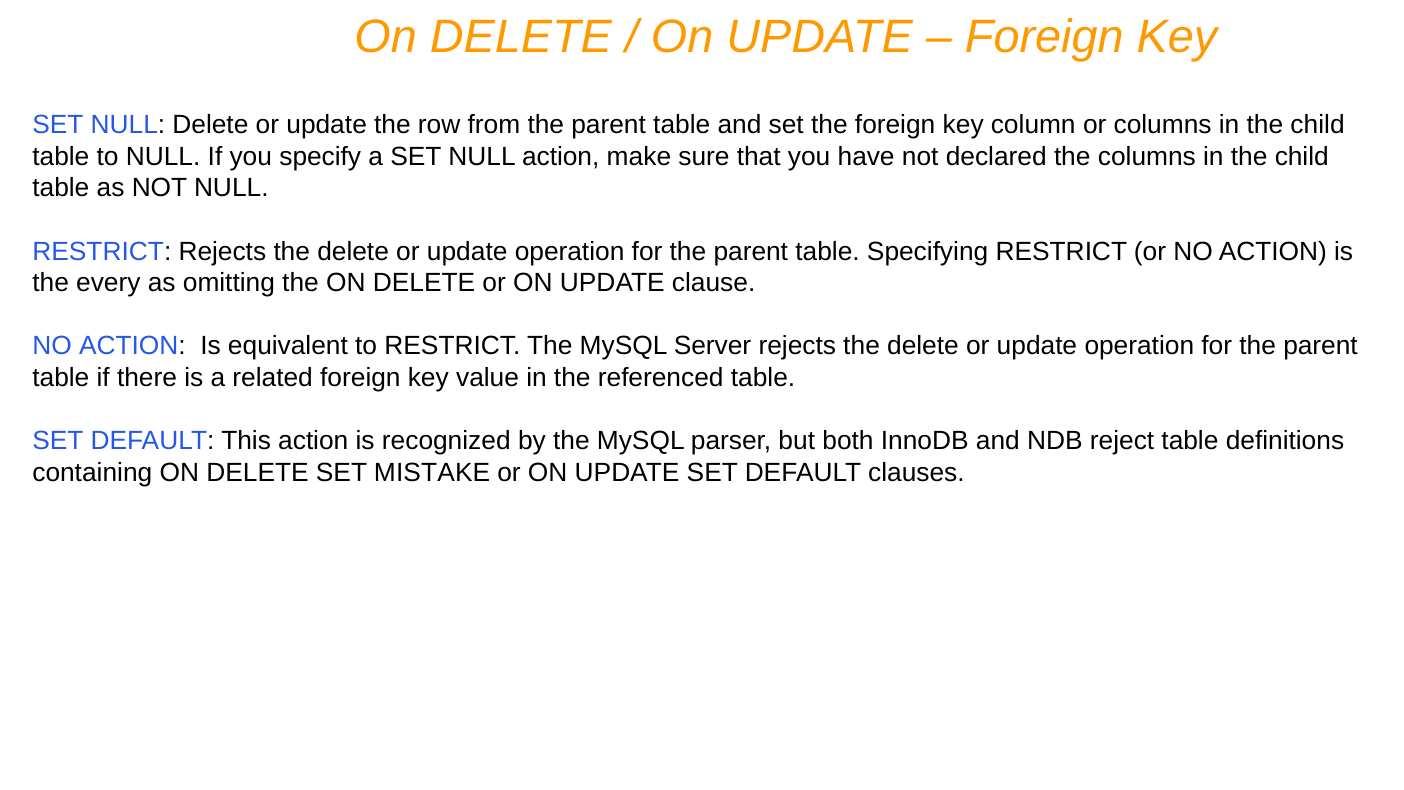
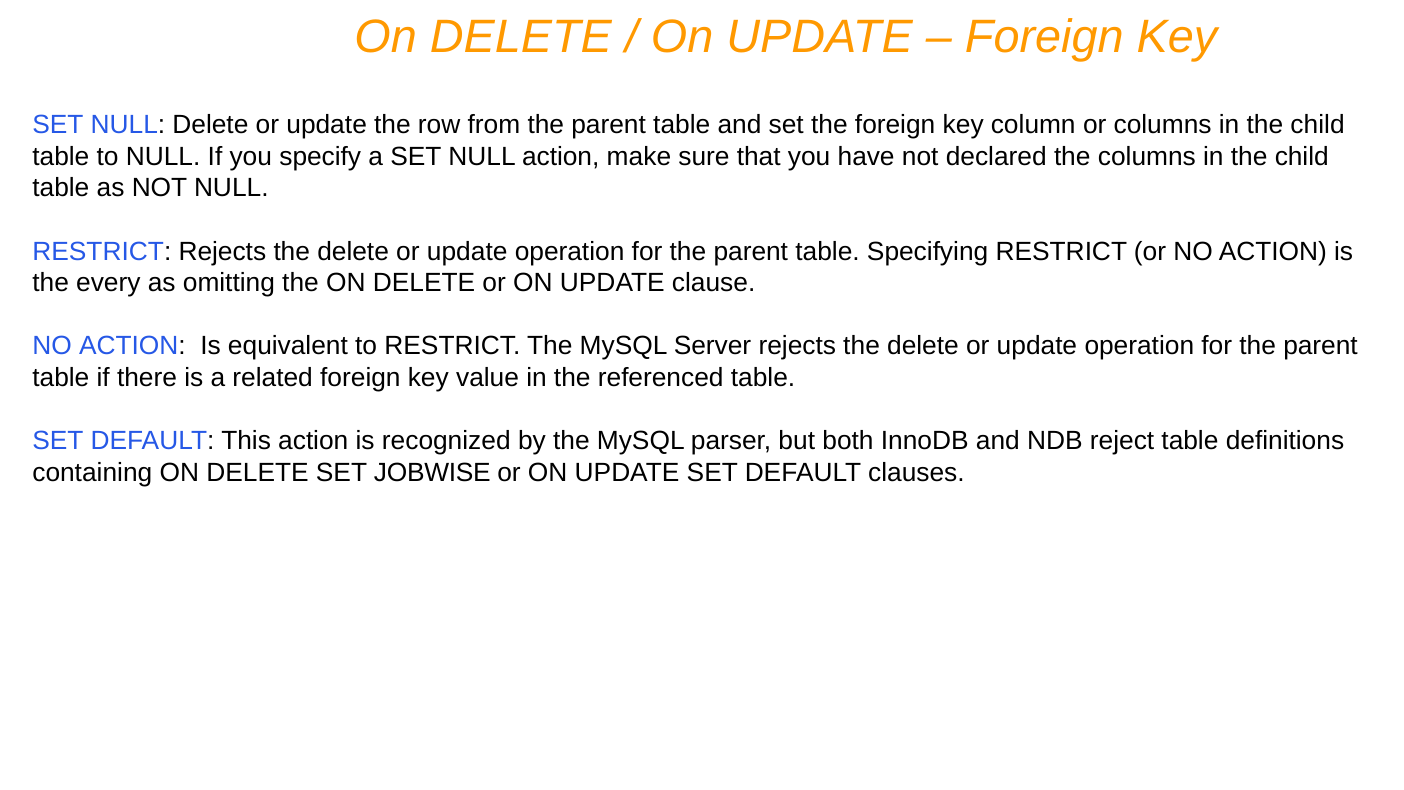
MISTAKE: MISTAKE -> JOBWISE
